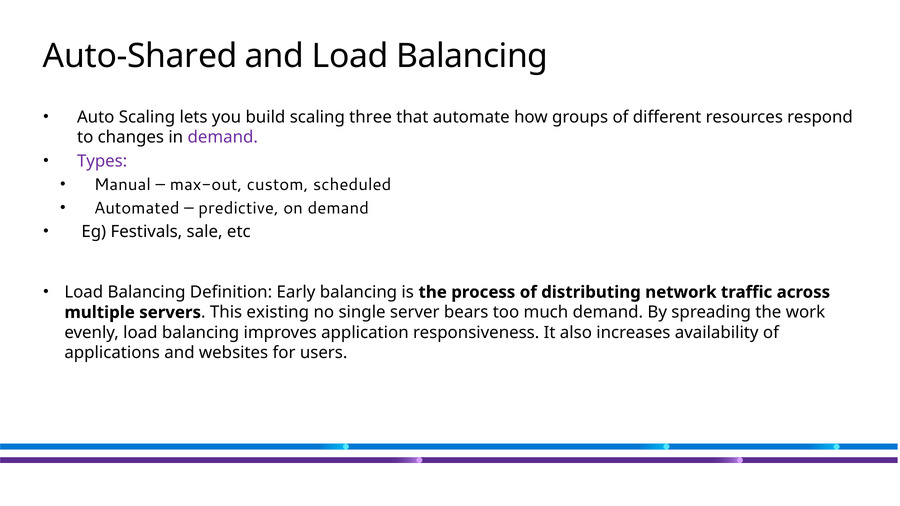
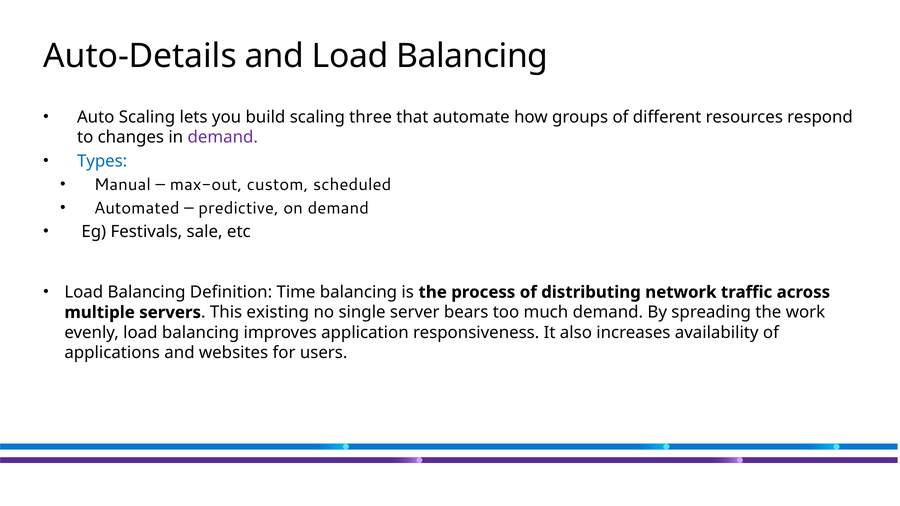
Auto-Shared: Auto-Shared -> Auto-Details
Types colour: purple -> blue
Early: Early -> Time
